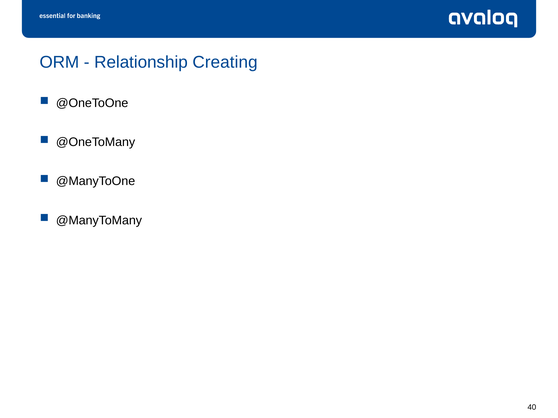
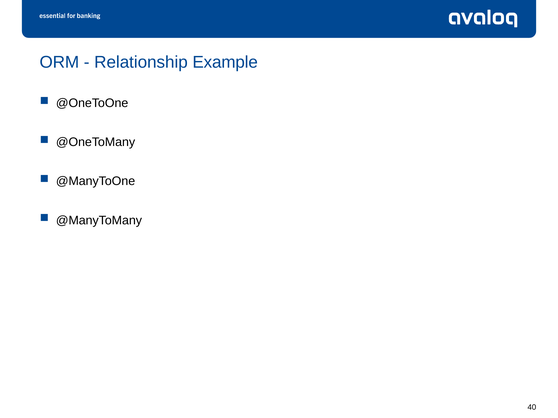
Creating: Creating -> Example
